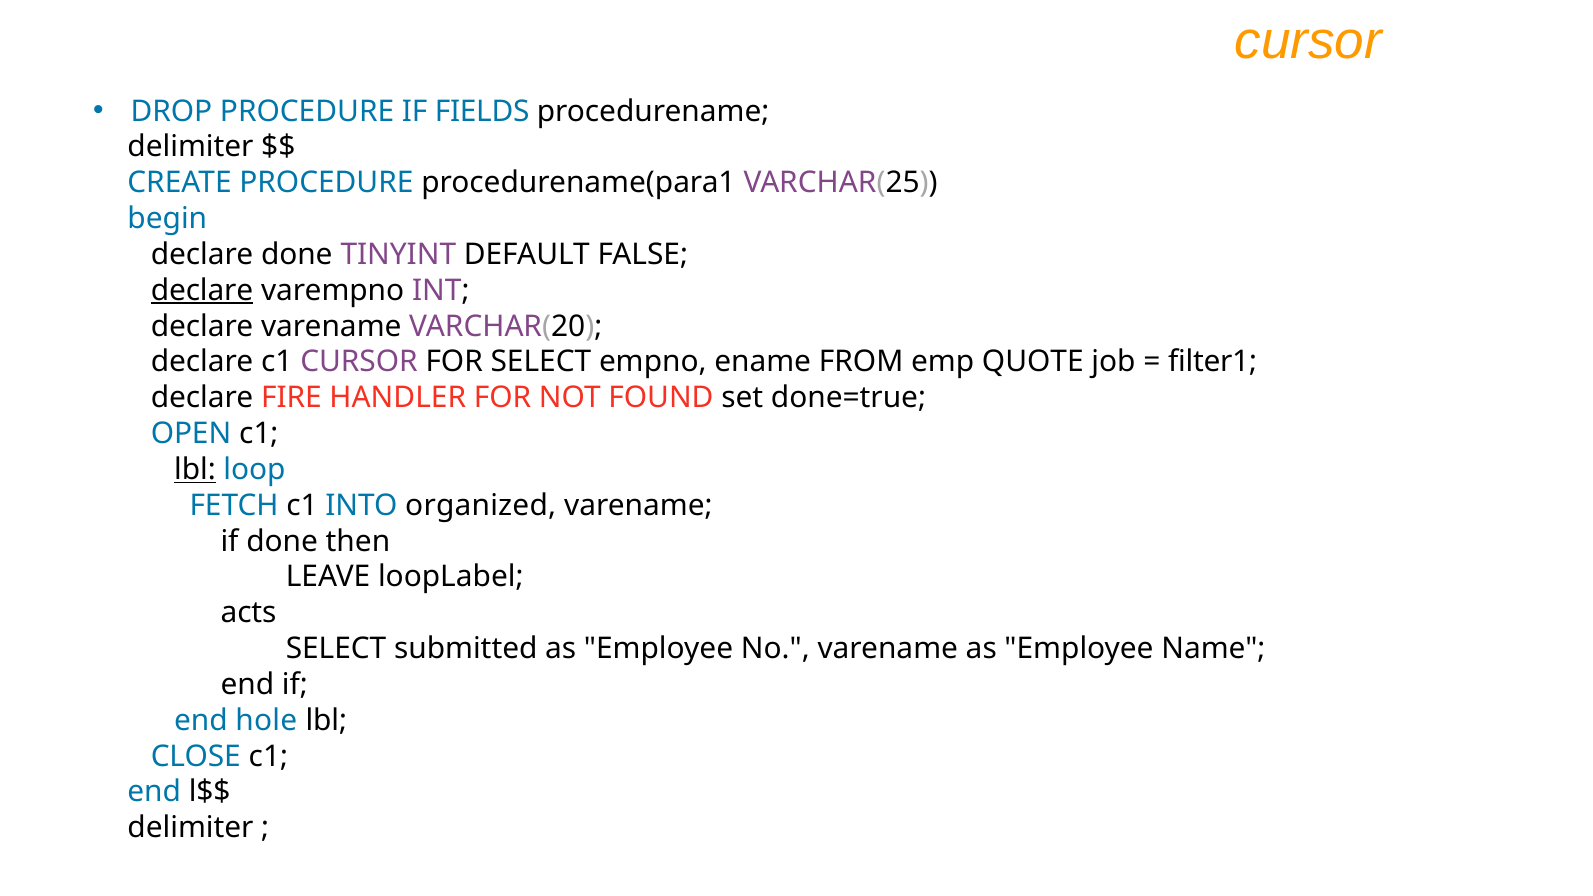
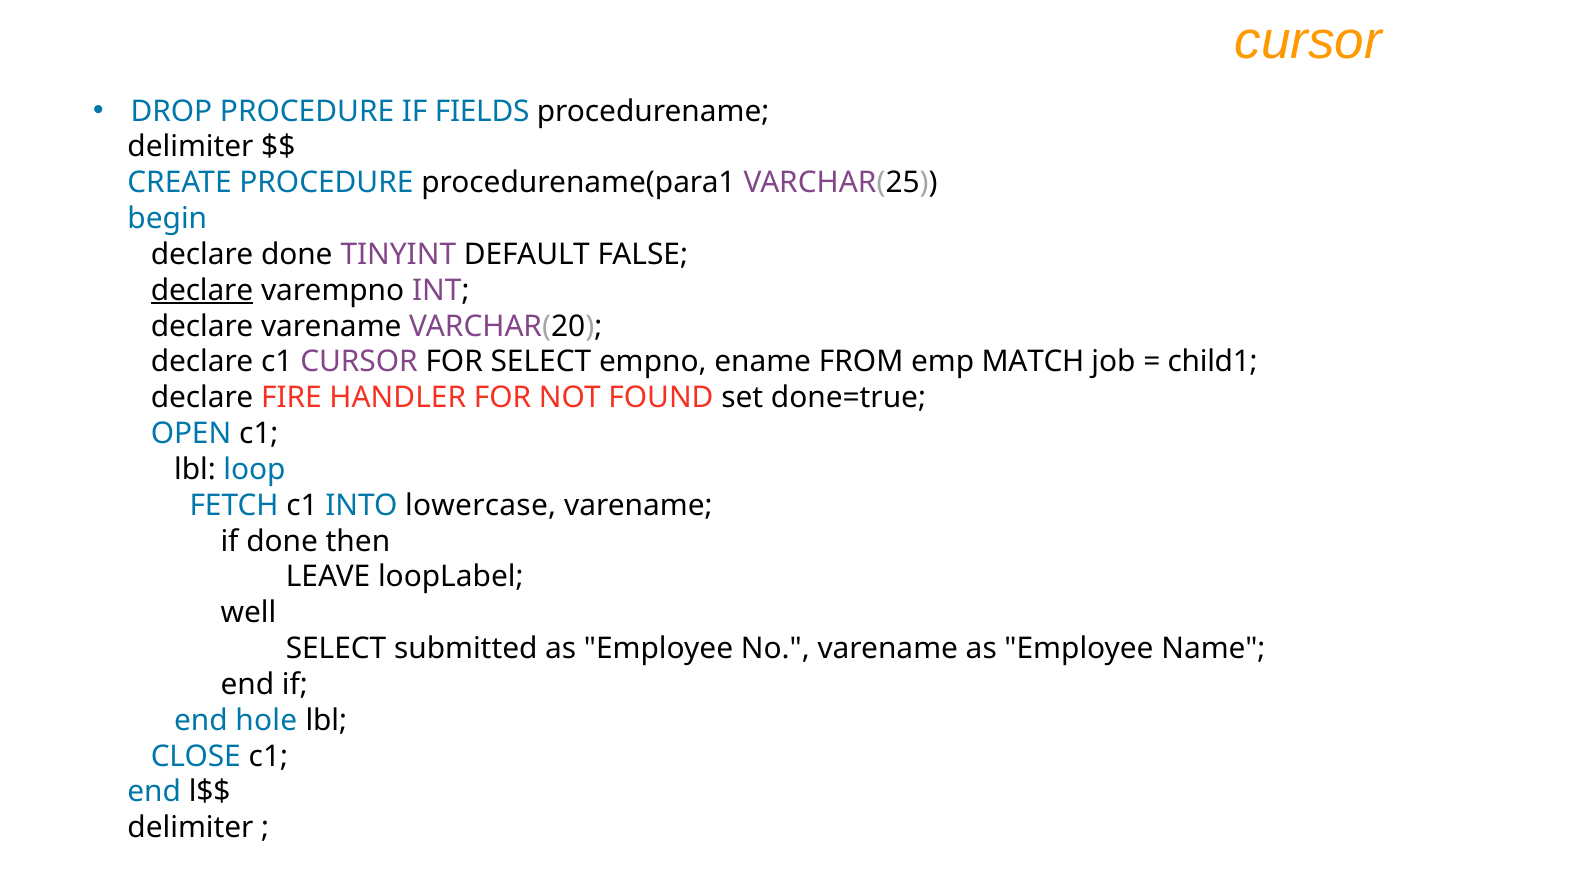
QUOTE: QUOTE -> MATCH
filter1: filter1 -> child1
lbl at (195, 470) underline: present -> none
organized: organized -> lowercase
acts: acts -> well
